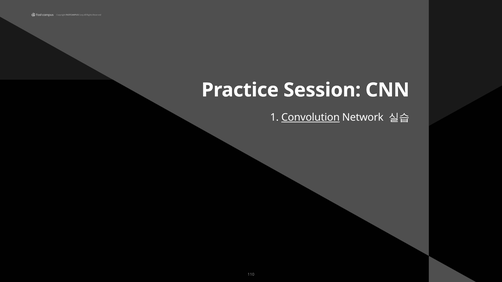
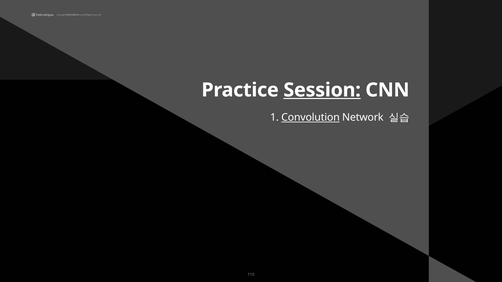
Session underline: none -> present
